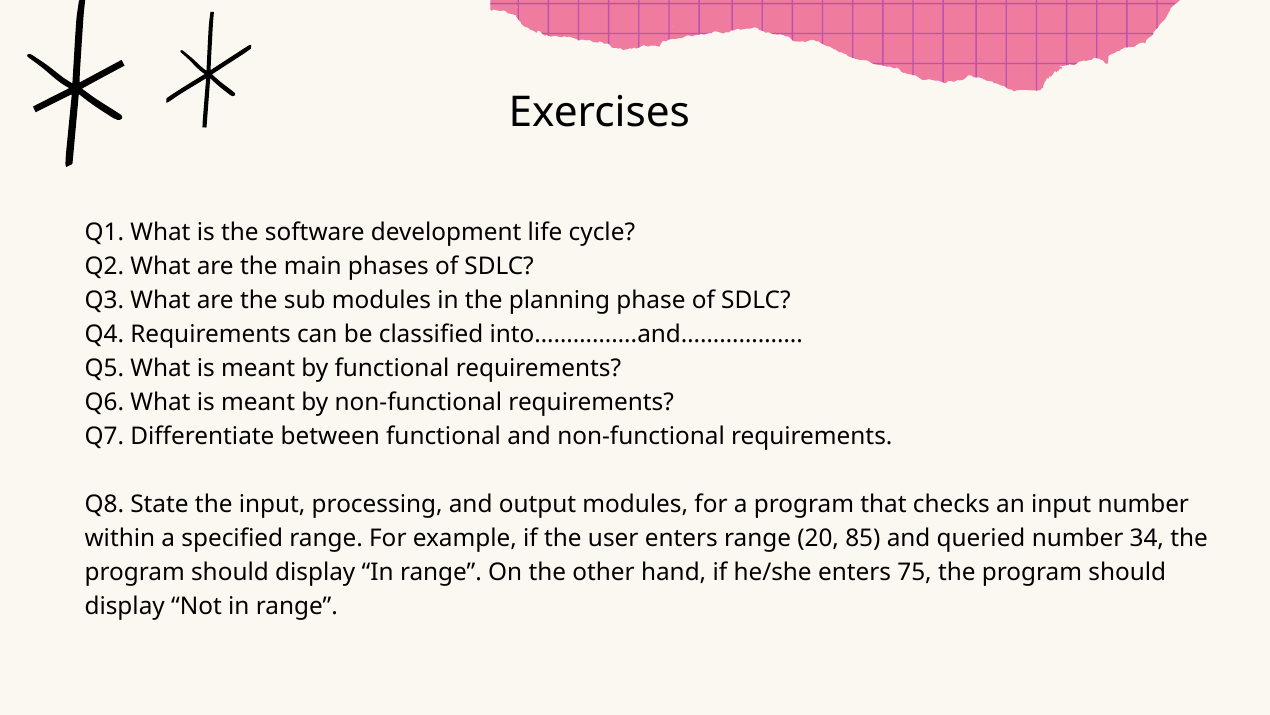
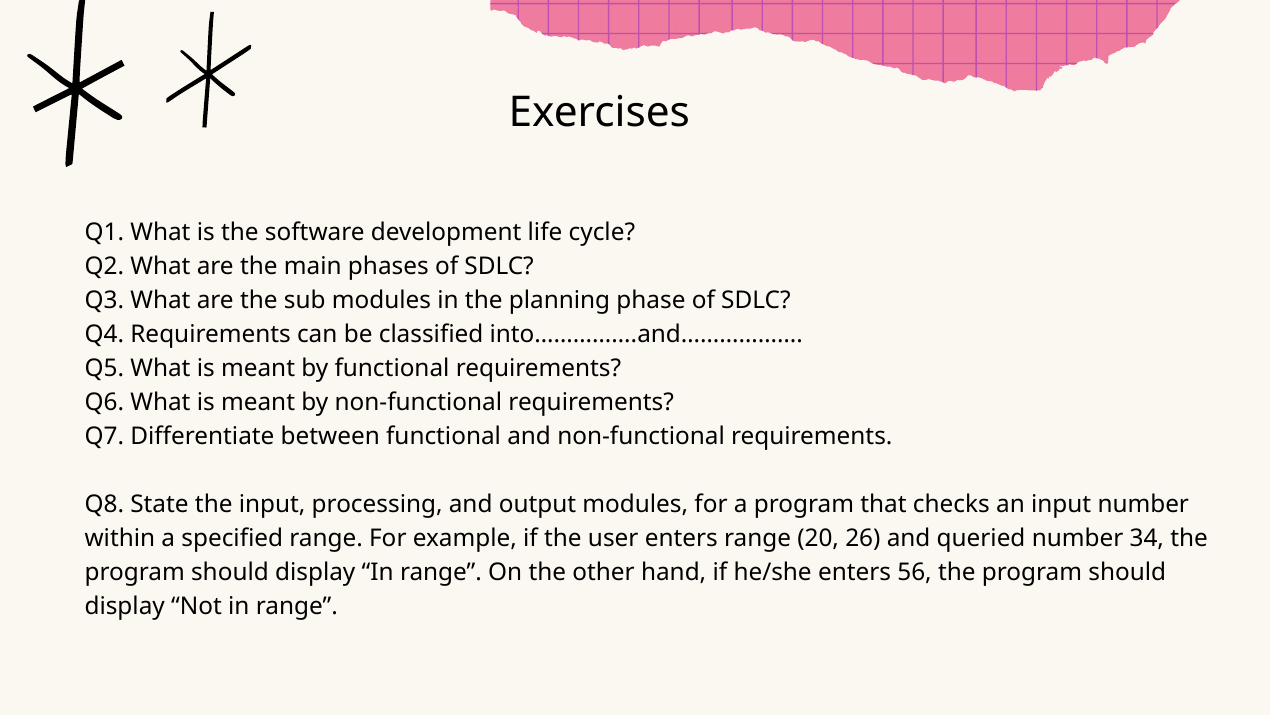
85: 85 -> 26
75: 75 -> 56
